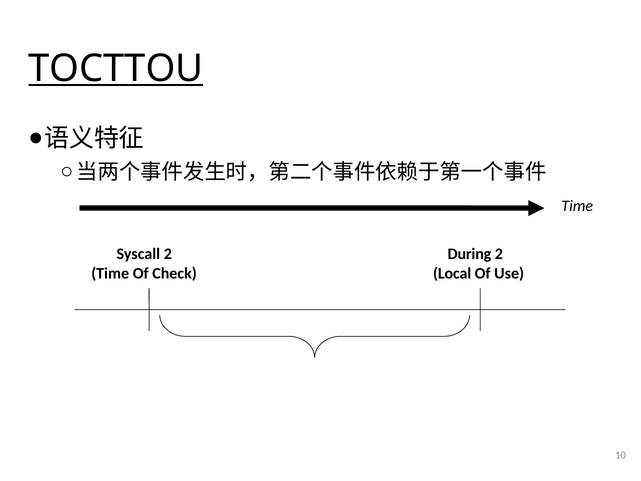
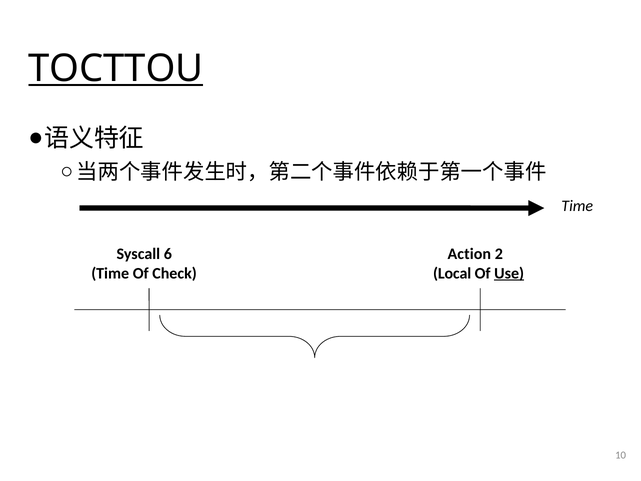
Syscall 2: 2 -> 6
During: During -> Action
Use underline: none -> present
